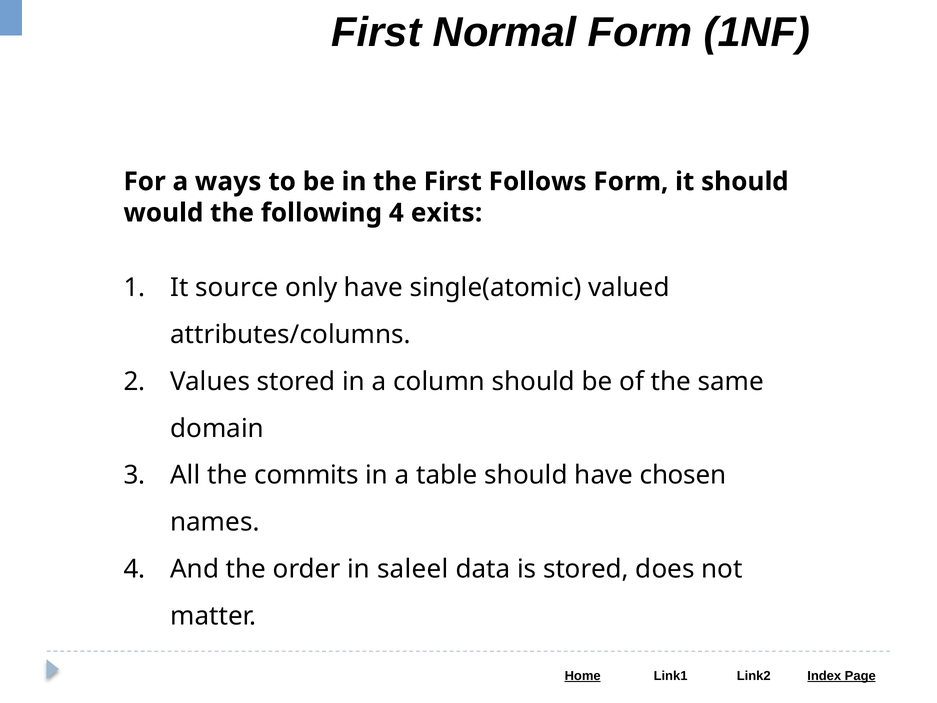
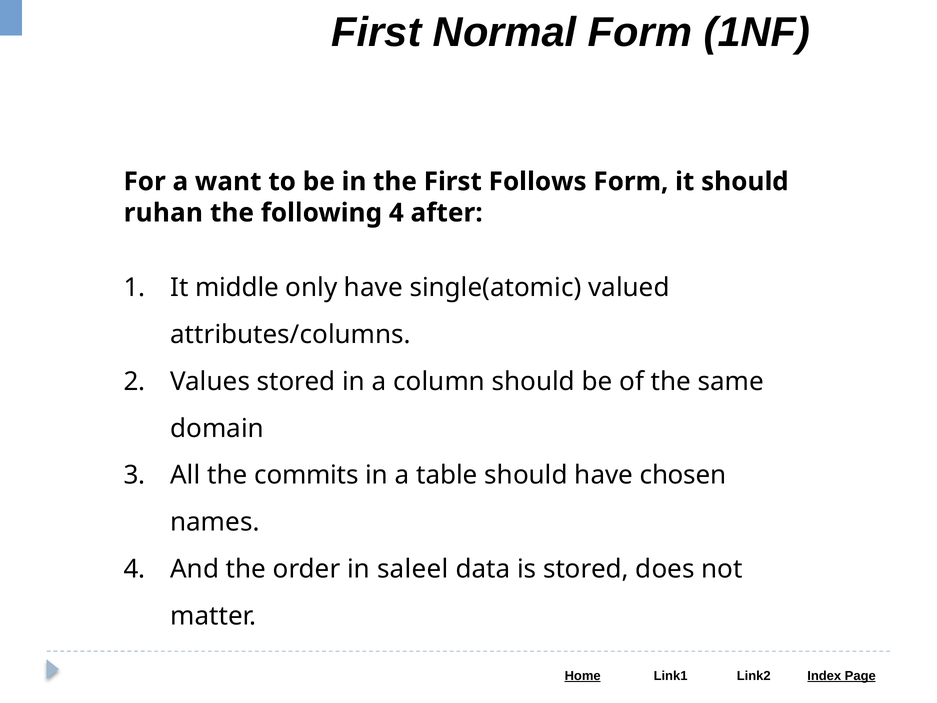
ways: ways -> want
would: would -> ruhan
exits: exits -> after
source: source -> middle
